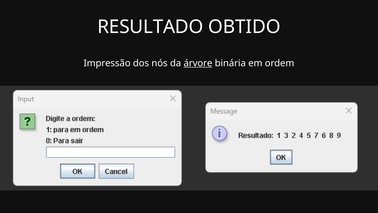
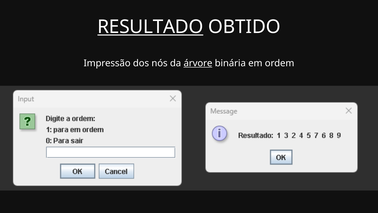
RESULTADO underline: none -> present
